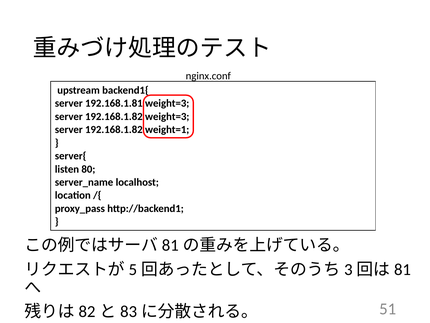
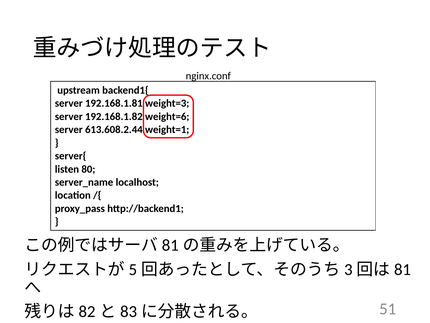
192.168.1.82 weight=3: weight=3 -> weight=6
192.168.1.82 at (114, 129): 192.168.1.82 -> 613.608.2.44
